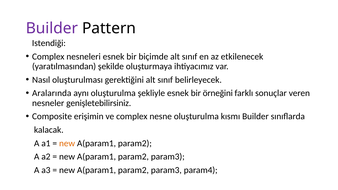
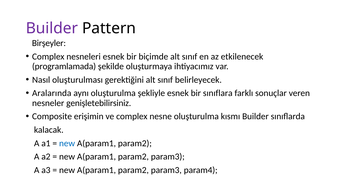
Istendiği: Istendiği -> Birşeyler
yaratılmasından: yaratılmasından -> programlamada
örneğini: örneğini -> sınıflara
new at (67, 143) colour: orange -> blue
